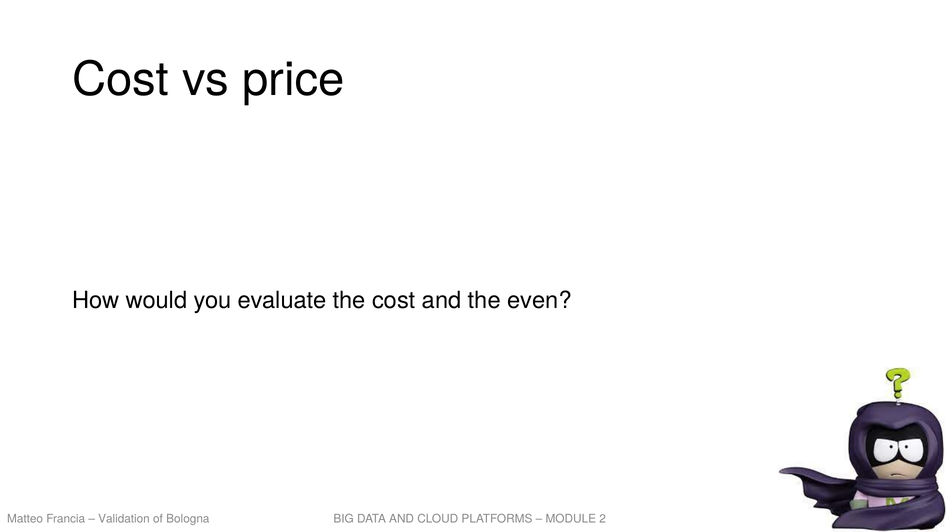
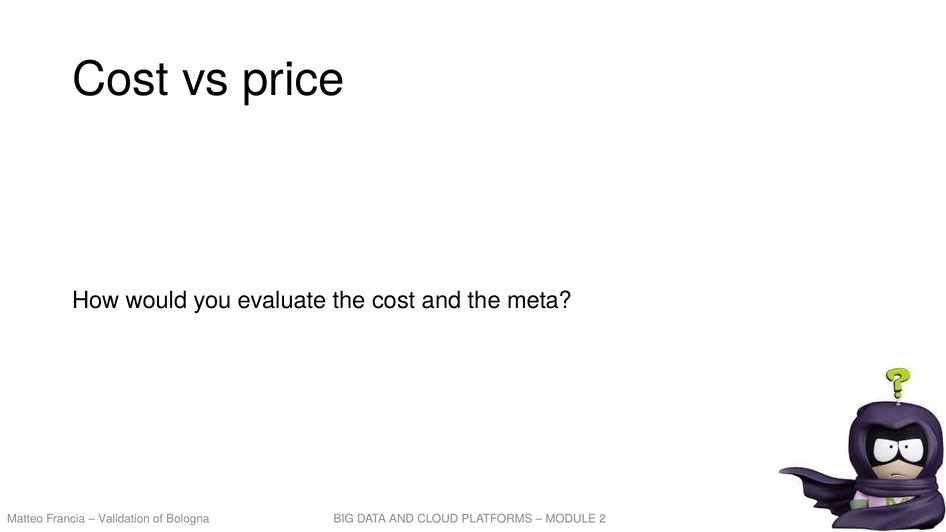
even: even -> meta
